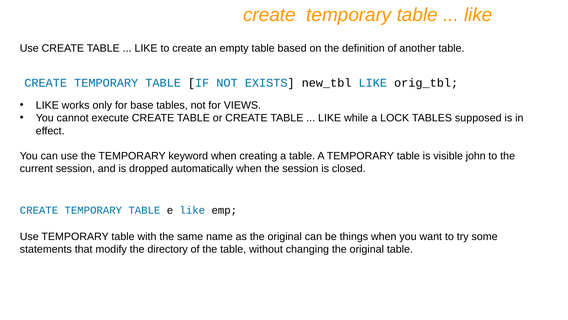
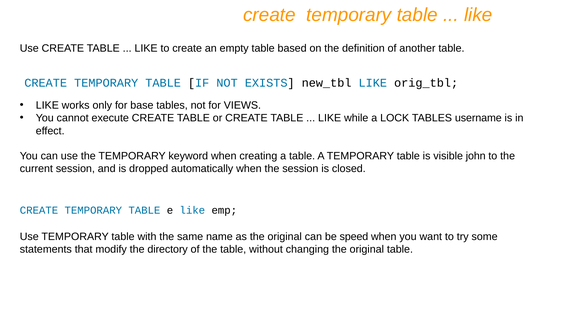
supposed: supposed -> username
things: things -> speed
